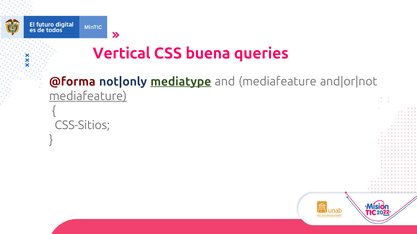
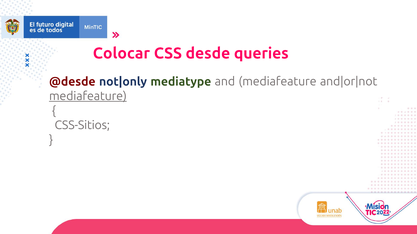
Vertical: Vertical -> Colocar
buena: buena -> desde
@forma: @forma -> @desde
mediatype underline: present -> none
